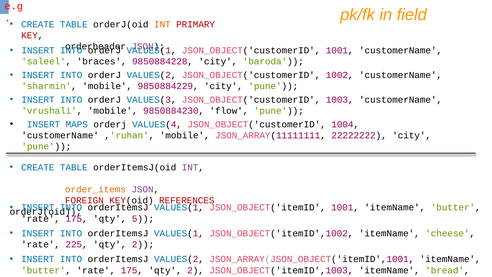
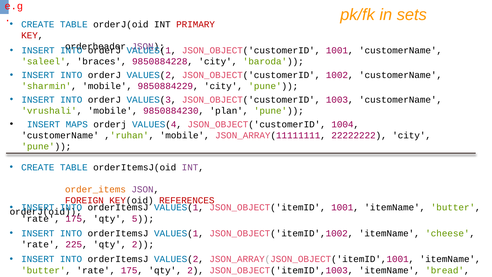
field: field -> sets
INT at (162, 24) colour: orange -> black
flow: flow -> plan
